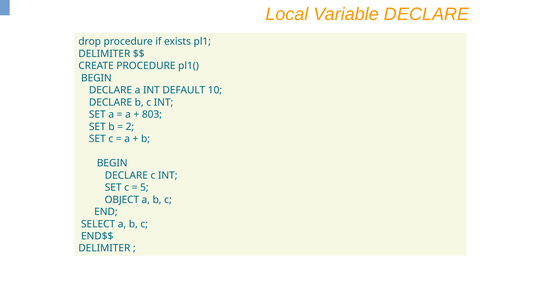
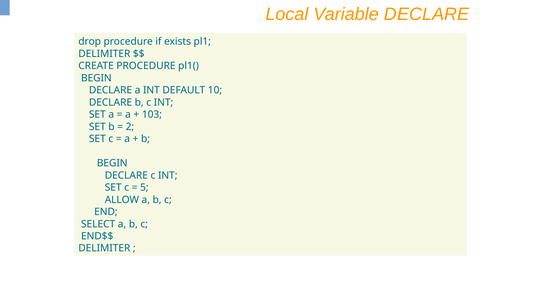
803: 803 -> 103
OBJECT: OBJECT -> ALLOW
